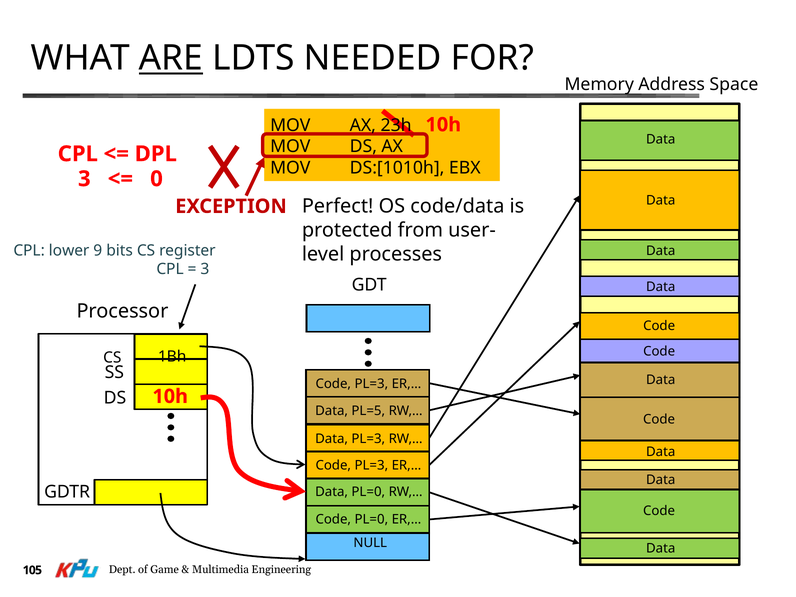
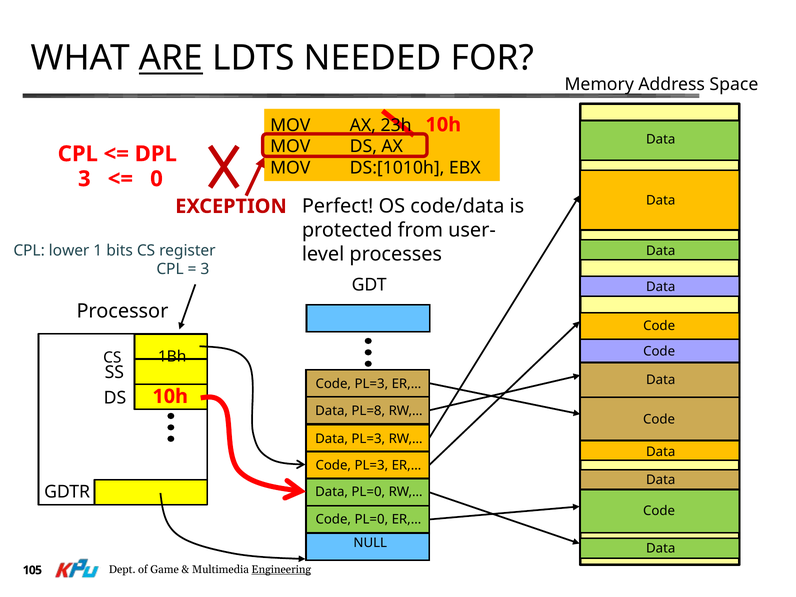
9: 9 -> 1
PL=5: PL=5 -> PL=8
Engineering underline: none -> present
